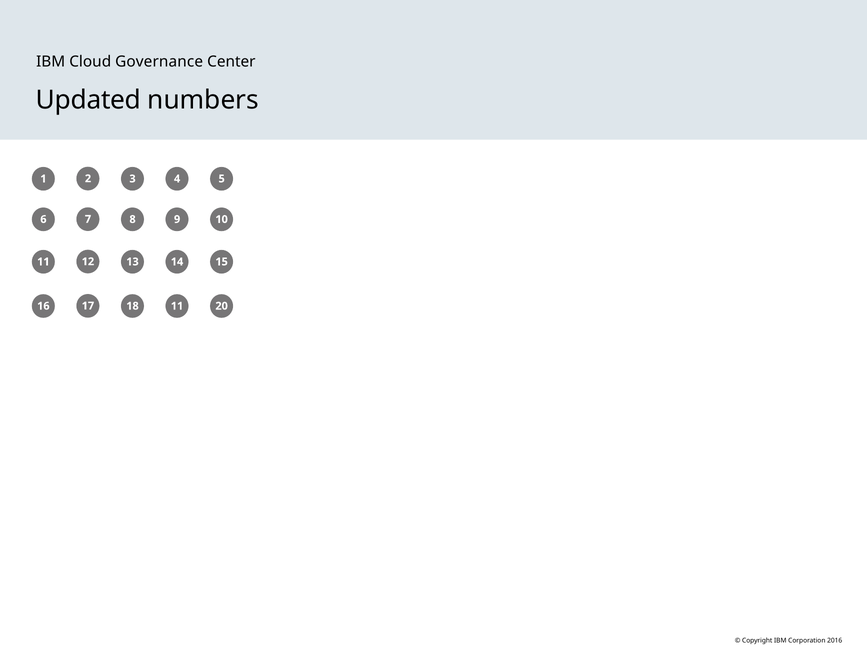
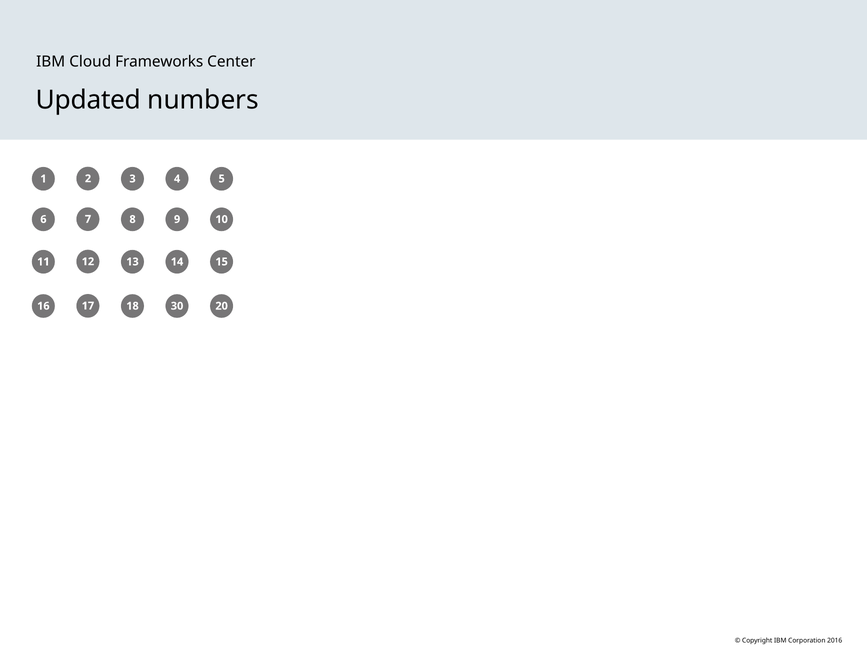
Governance: Governance -> Frameworks
18 11: 11 -> 30
